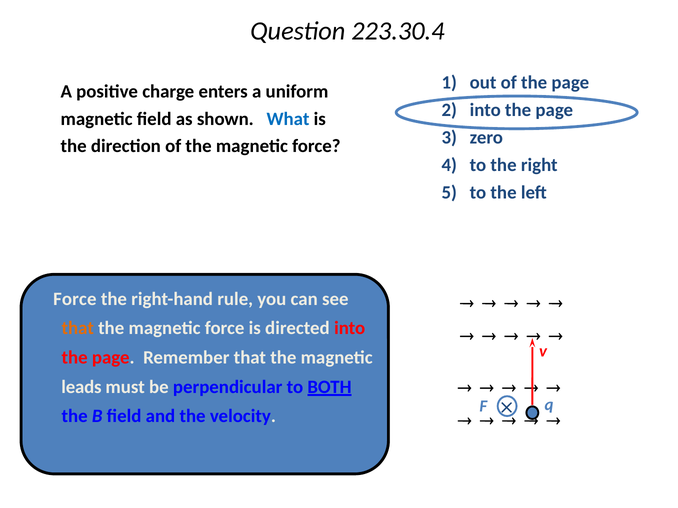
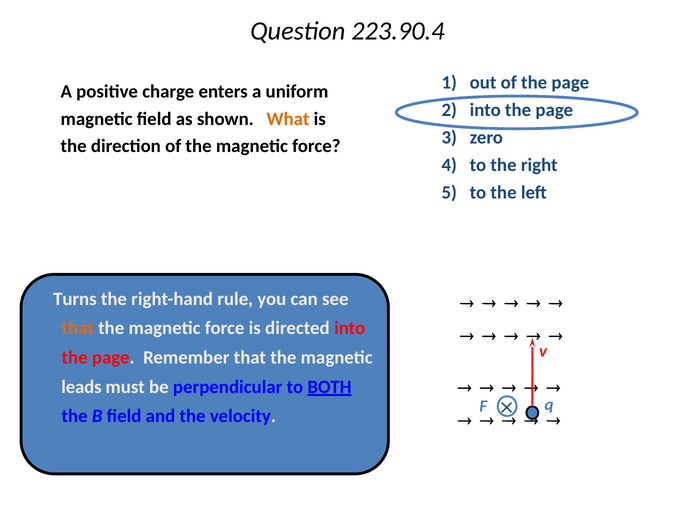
223.30.4: 223.30.4 -> 223.90.4
What colour: blue -> orange
Force at (75, 299): Force -> Turns
